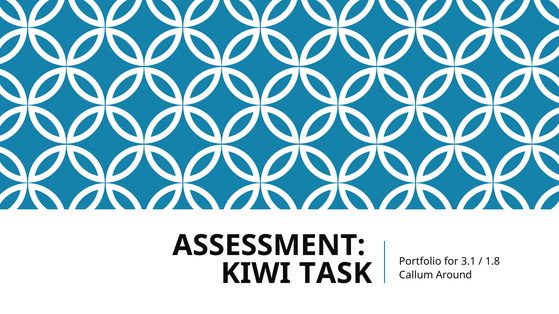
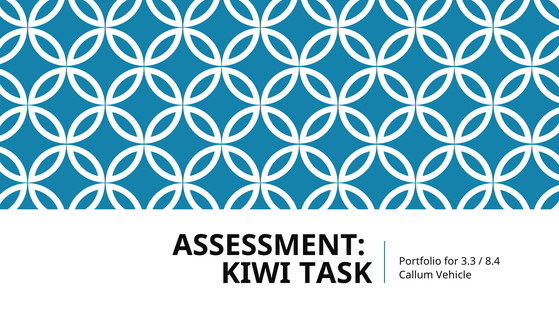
3.1: 3.1 -> 3.3
1.8: 1.8 -> 8.4
Around: Around -> Vehicle
